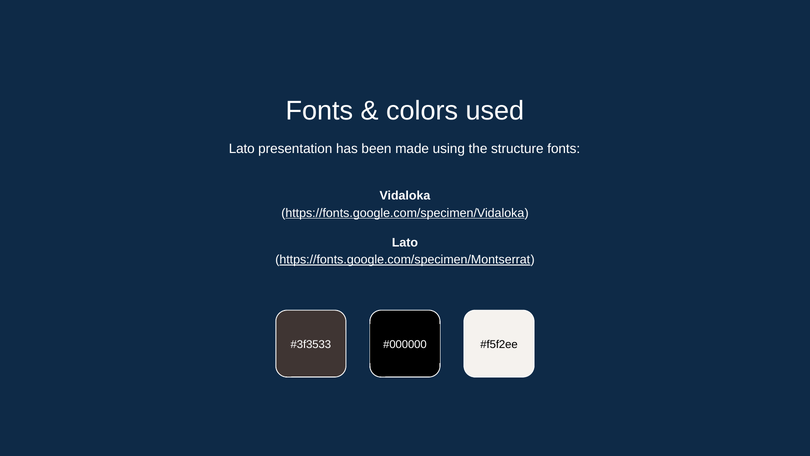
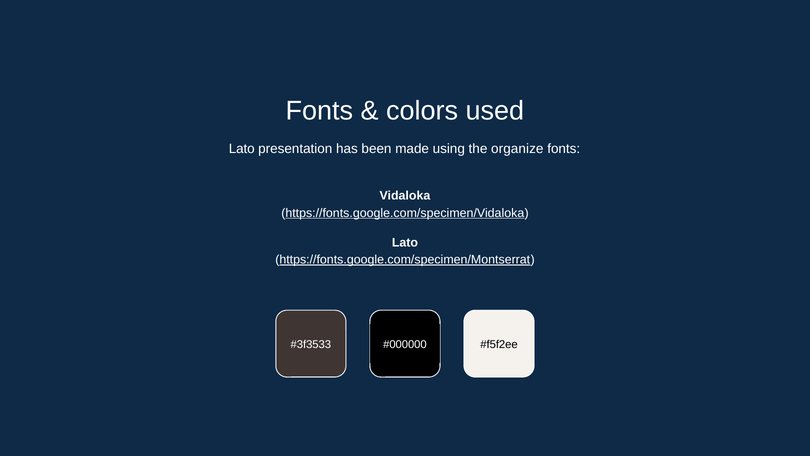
structure: structure -> organize
